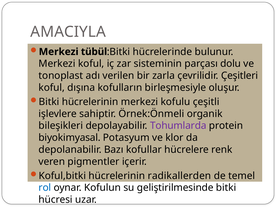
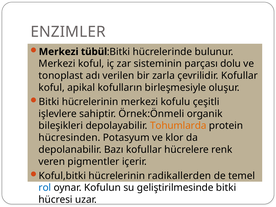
AMACIYLA: AMACIYLA -> ENZIMLER
çevrilidir Çeşitleri: Çeşitleri -> Kofullar
dışına: dışına -> apikal
Tohumlarda colour: purple -> orange
biyokimyasal: biyokimyasal -> hücresinden
